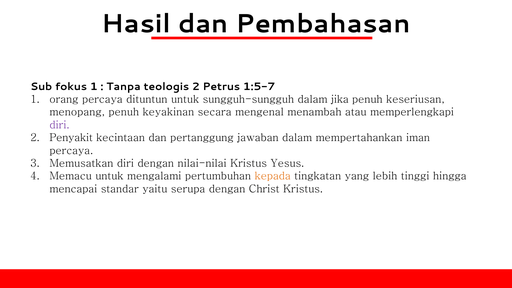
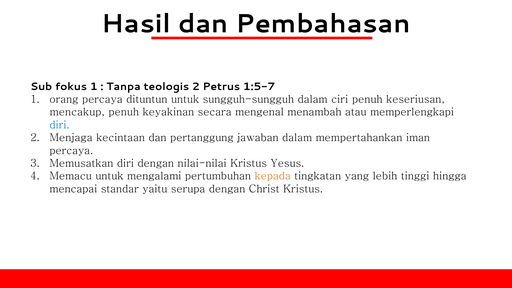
jika: jika -> ciri
menopang: menopang -> mencakup
diri at (60, 125) colour: purple -> blue
Penyakit: Penyakit -> Menjaga
